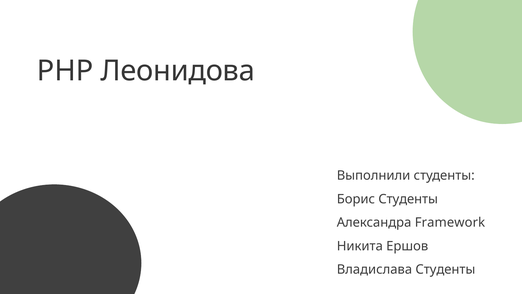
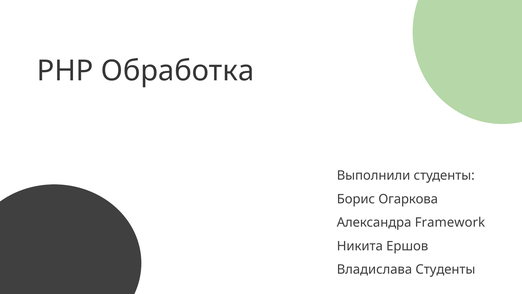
Леонидова: Леонидова -> Обработка
Борис Студенты: Студенты -> Огаркова
